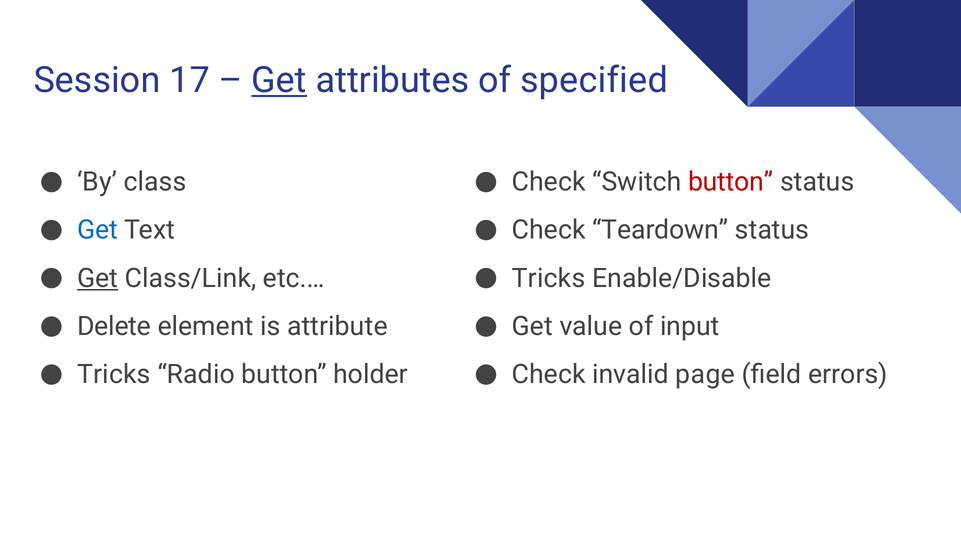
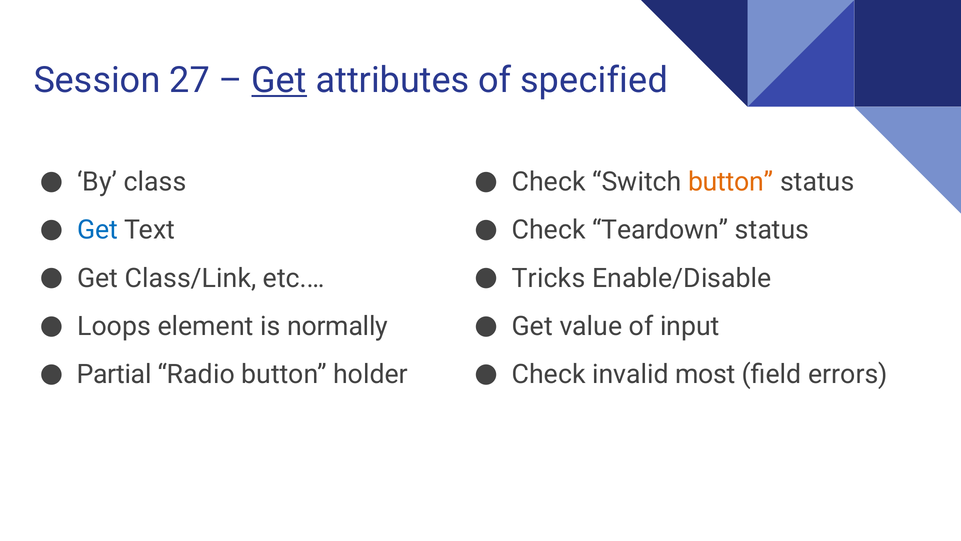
17: 17 -> 27
button at (731, 182) colour: red -> orange
Get at (98, 278) underline: present -> none
Delete: Delete -> Loops
attribute: attribute -> normally
Tricks at (114, 374): Tricks -> Partial
page: page -> most
